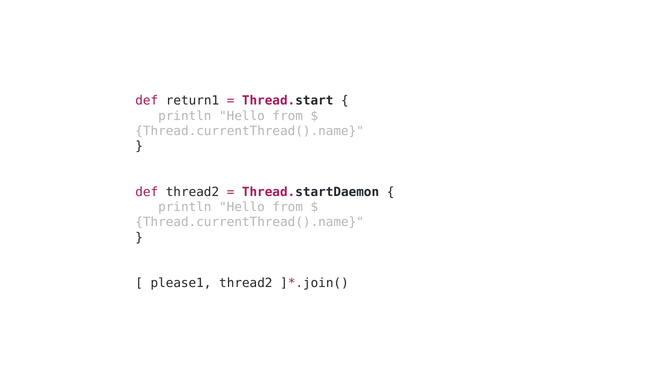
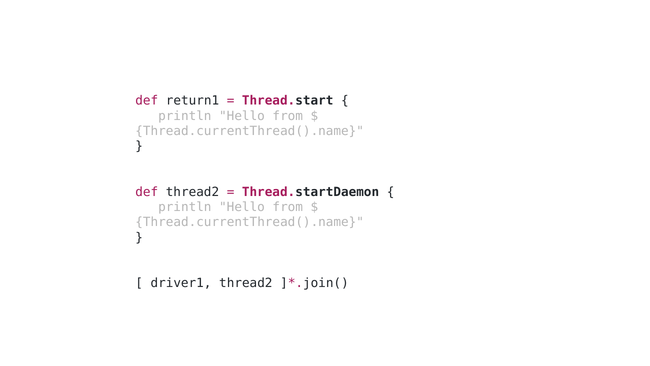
please1: please1 -> driver1
